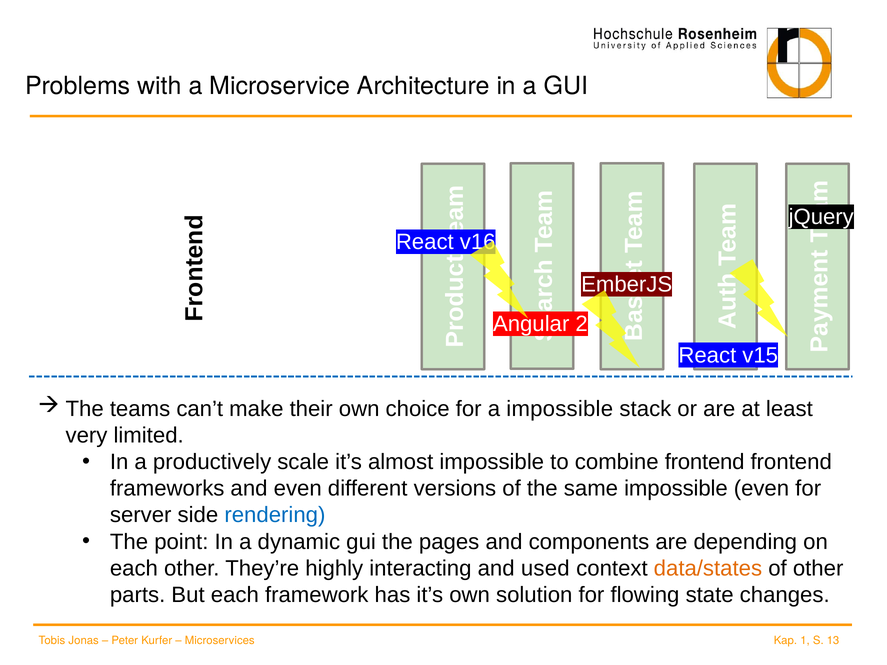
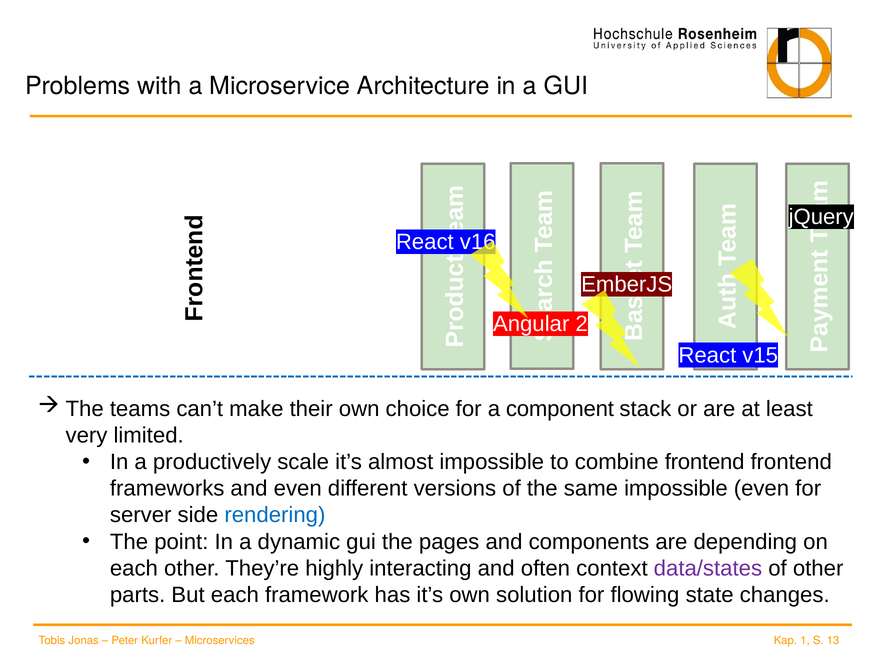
a impossible: impossible -> component
used: used -> often
data/states colour: orange -> purple
